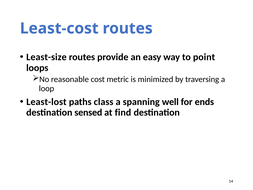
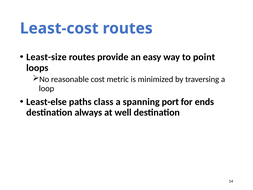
Least-lost: Least-lost -> Least-else
well: well -> port
sensed: sensed -> always
find: find -> well
